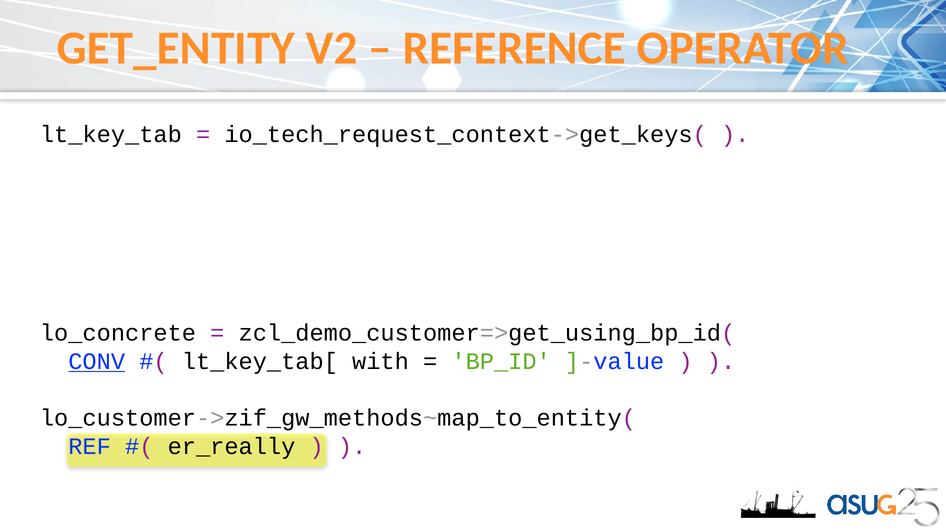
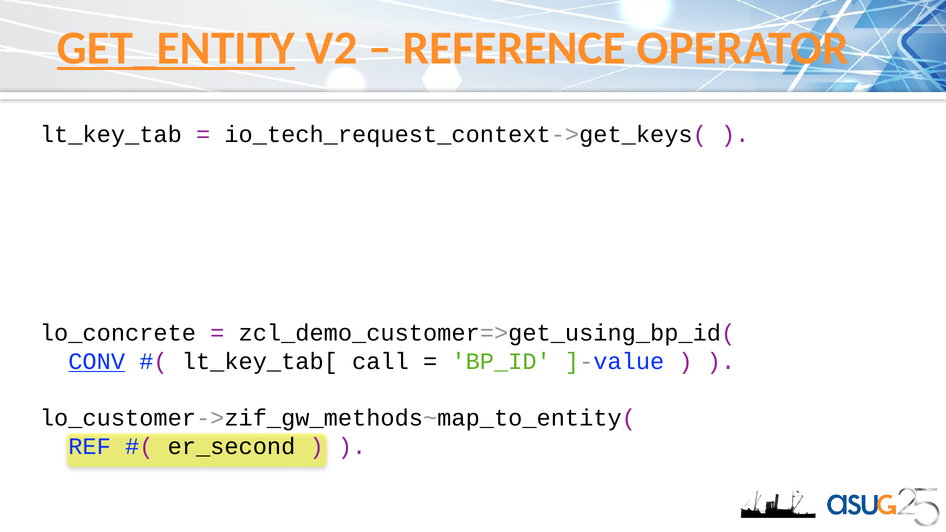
GET_ENTITY underline: none -> present
with: with -> call
er_really: er_really -> er_second
